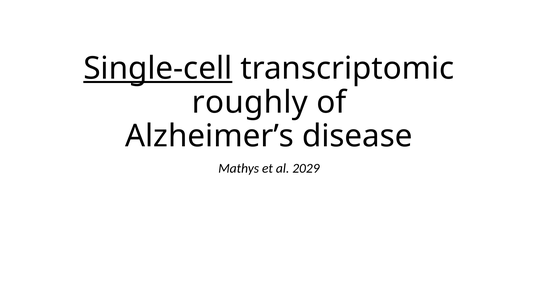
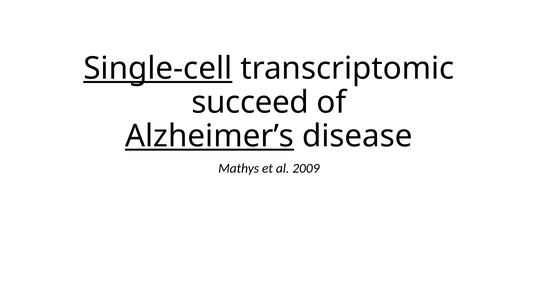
roughly: roughly -> succeed
Alzheimer’s underline: none -> present
2029: 2029 -> 2009
